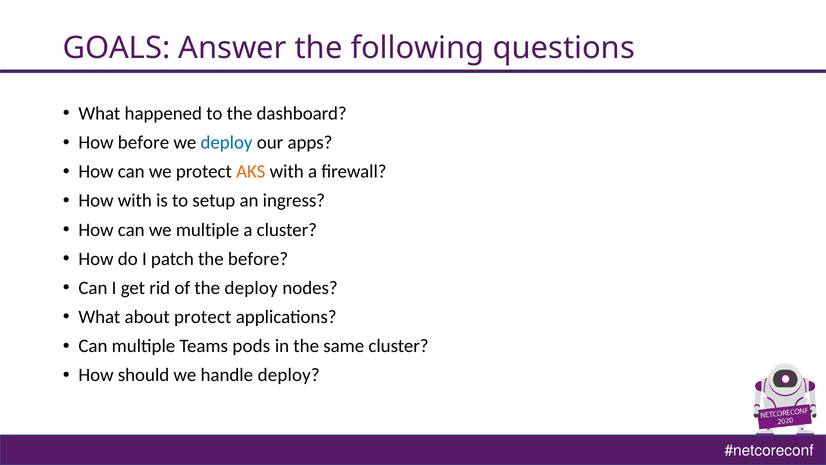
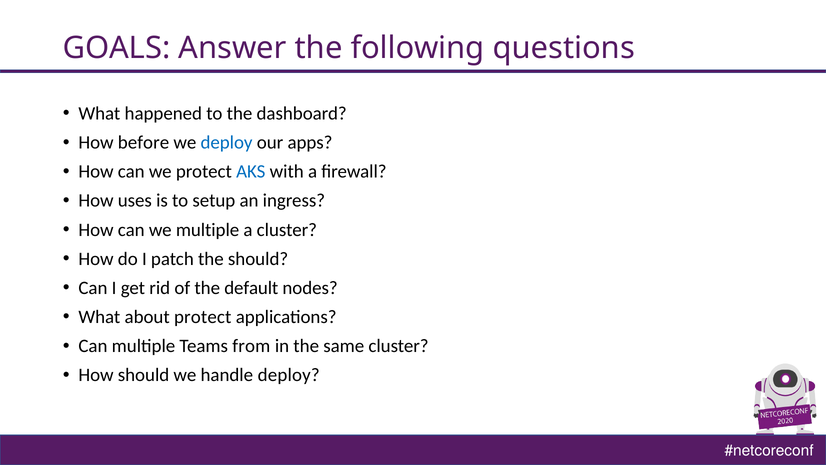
AKS colour: orange -> blue
How with: with -> uses
the before: before -> should
the deploy: deploy -> default
pods: pods -> from
